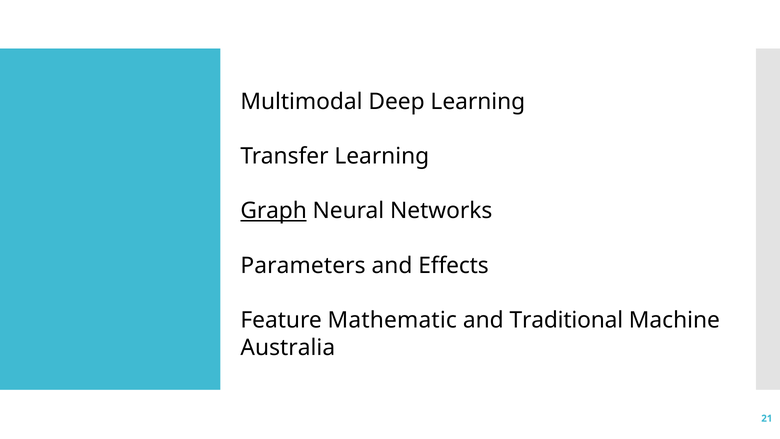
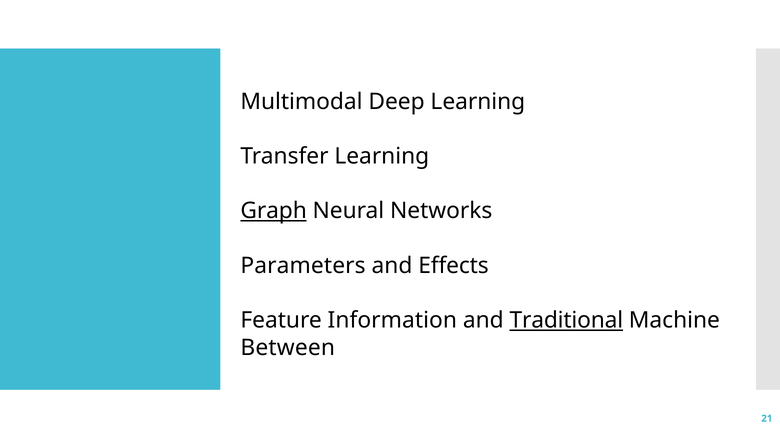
Mathematic: Mathematic -> Information
Traditional underline: none -> present
Australia: Australia -> Between
